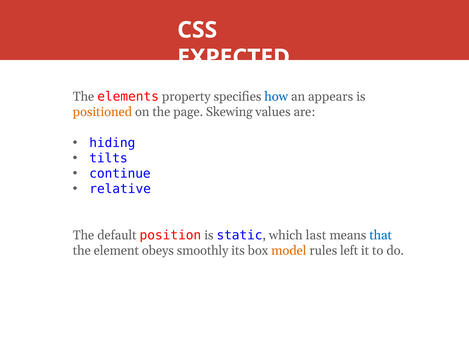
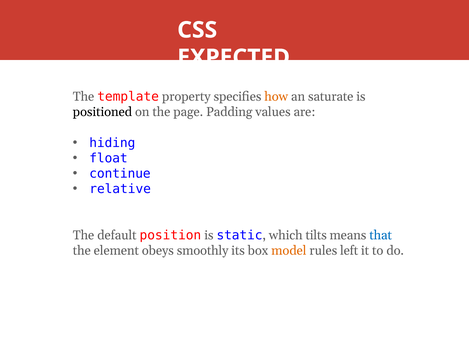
elements: elements -> template
how colour: blue -> orange
appears: appears -> saturate
positioned colour: orange -> black
Skewing: Skewing -> Padding
tilts: tilts -> float
last: last -> tilts
